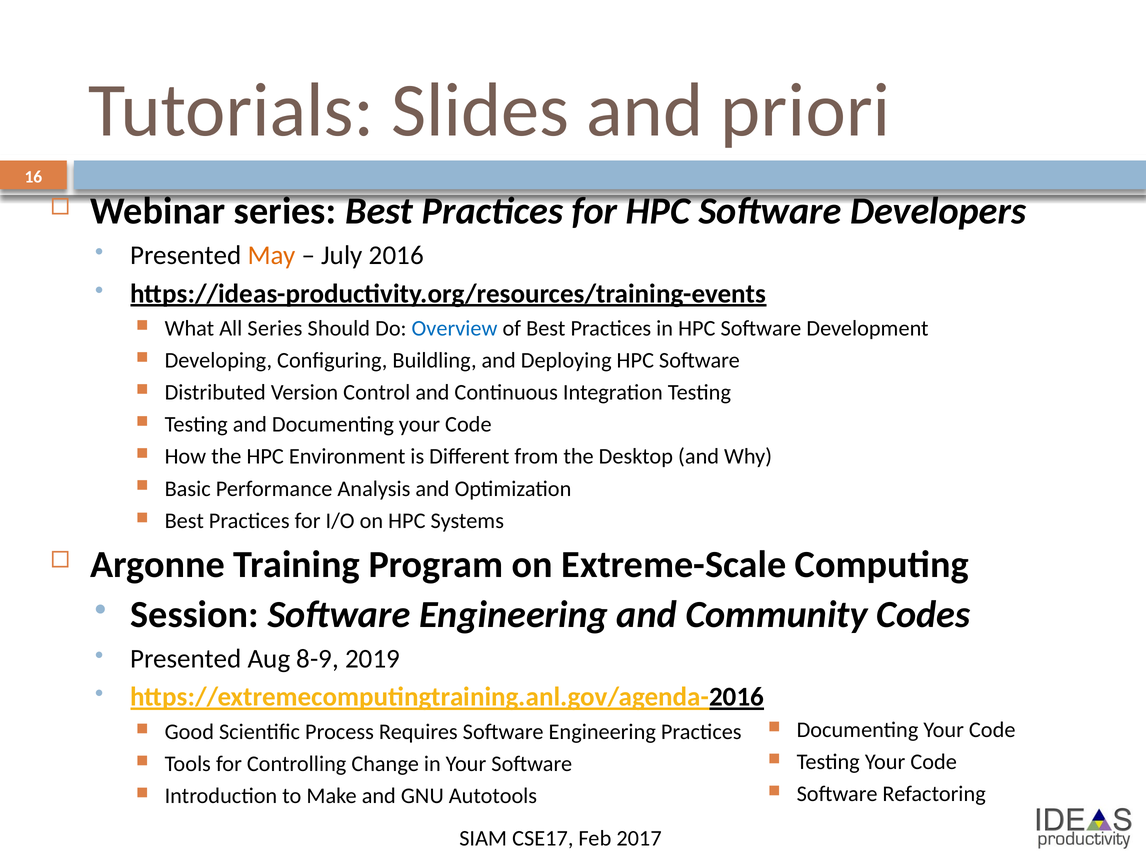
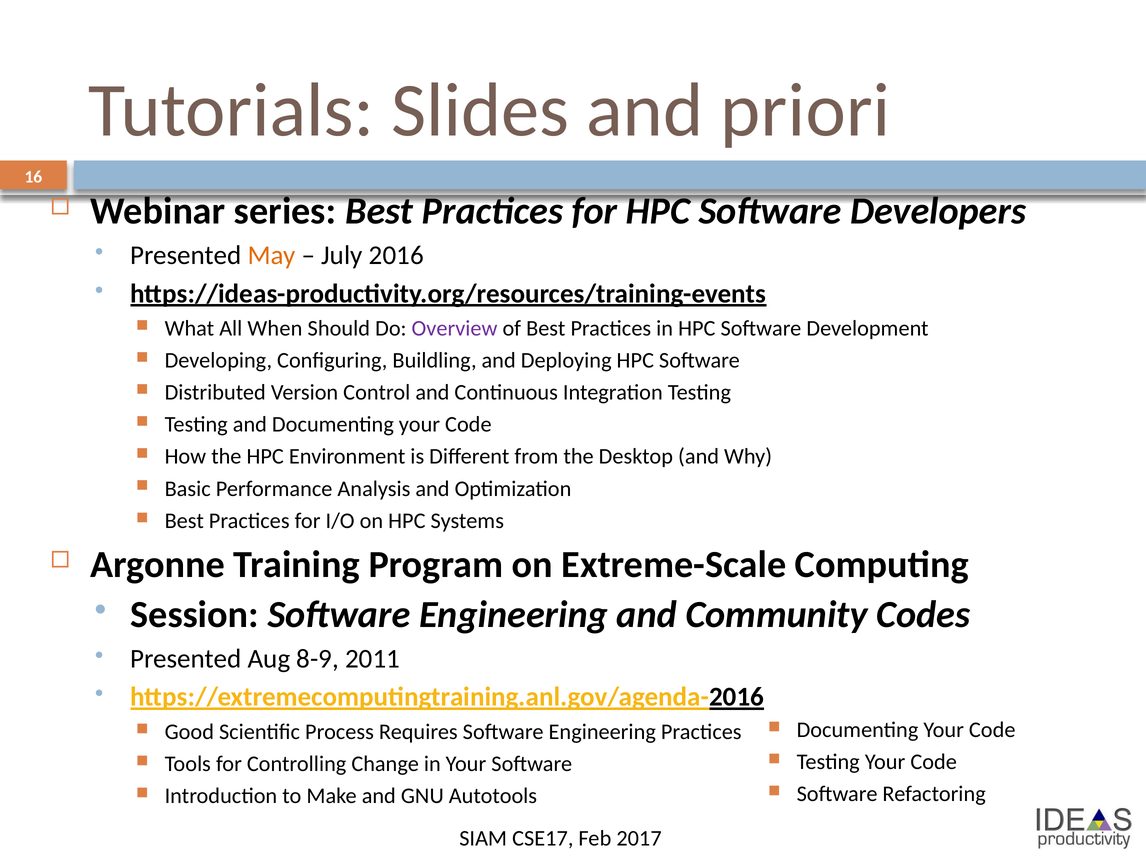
All Series: Series -> When
Overview colour: blue -> purple
2019: 2019 -> 2011
